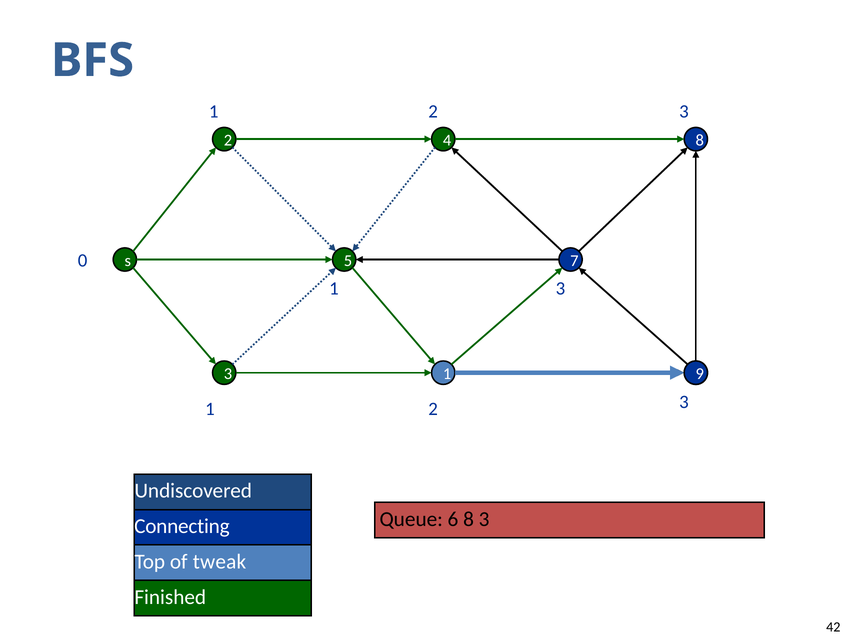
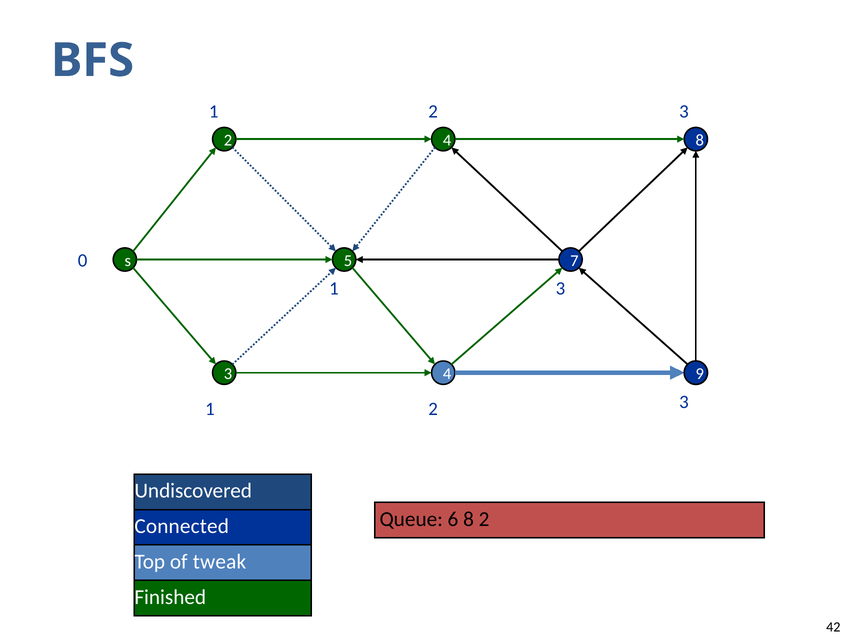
1 at (447, 374): 1 -> 4
6 8 3: 3 -> 2
Connecting: Connecting -> Connected
